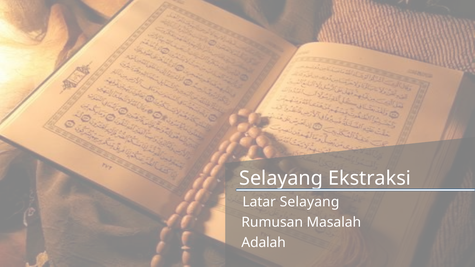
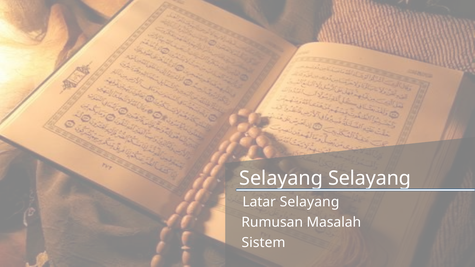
Selayang Ekstraksi: Ekstraksi -> Selayang
Adalah: Adalah -> Sistem
